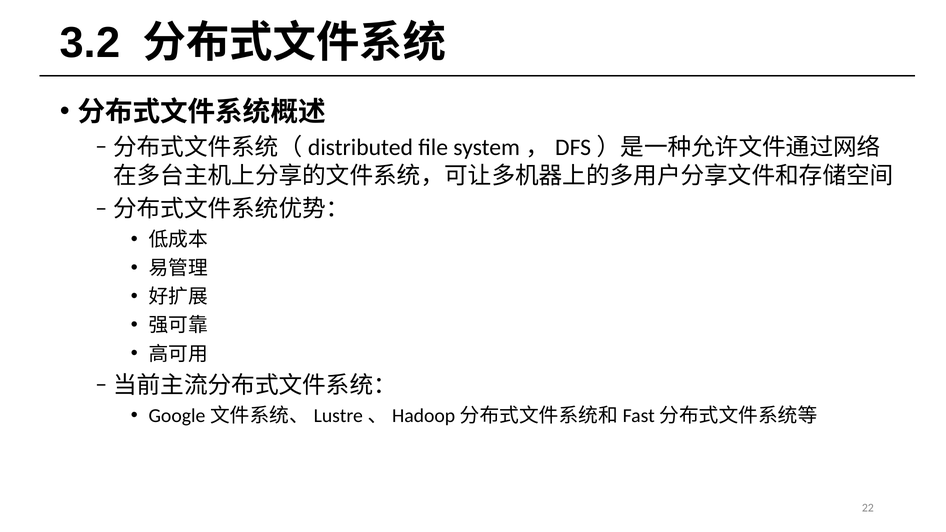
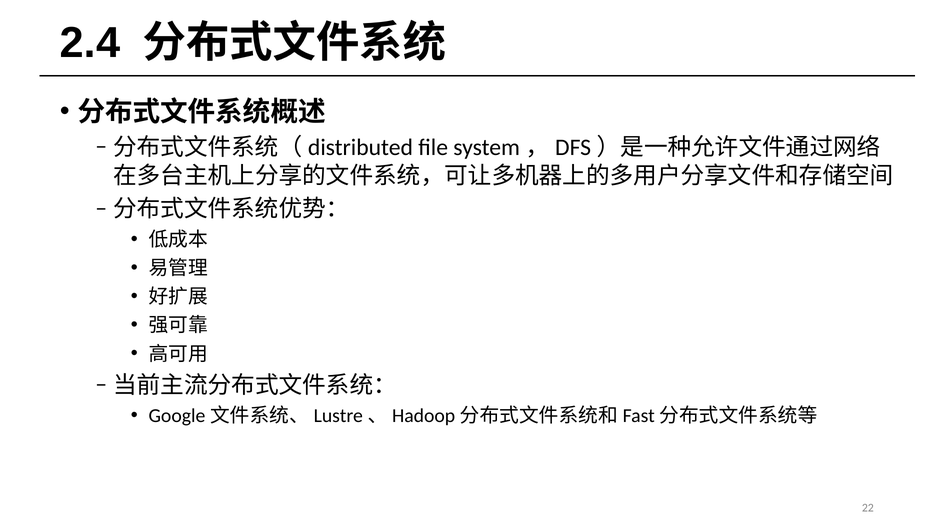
3.2: 3.2 -> 2.4
